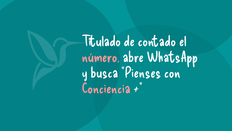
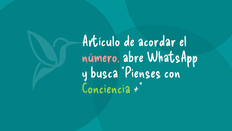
Titulado: Titulado -> Artículo
contado: contado -> acordar
Conciencia colour: pink -> light green
